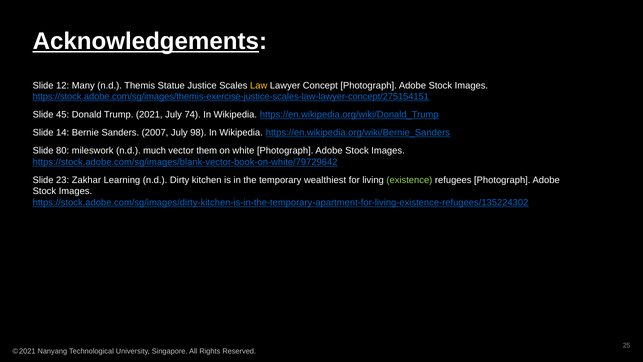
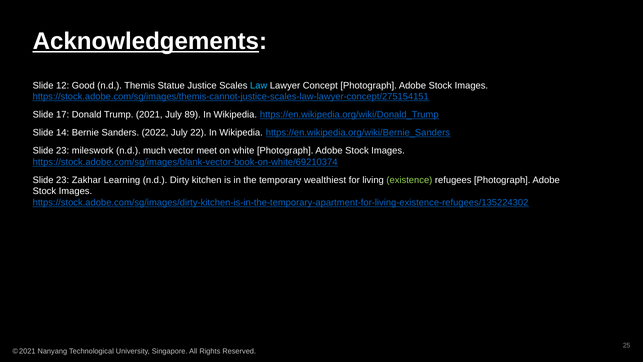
Many: Many -> Good
Law colour: yellow -> light blue
https://stock.adobe.com/sg/images/themis-exercise-justice-scales-law-lawyer-concept/275154151: https://stock.adobe.com/sg/images/themis-exercise-justice-scales-law-lawyer-concept/275154151 -> https://stock.adobe.com/sg/images/themis-cannot-justice-scales-law-lawyer-concept/275154151
45: 45 -> 17
74: 74 -> 89
2007: 2007 -> 2022
98: 98 -> 22
80 at (63, 151): 80 -> 23
them: them -> meet
https://stock.adobe.com/sg/images/blank-vector-book-on-white/79729642: https://stock.adobe.com/sg/images/blank-vector-book-on-white/79729642 -> https://stock.adobe.com/sg/images/blank-vector-book-on-white/69210374
